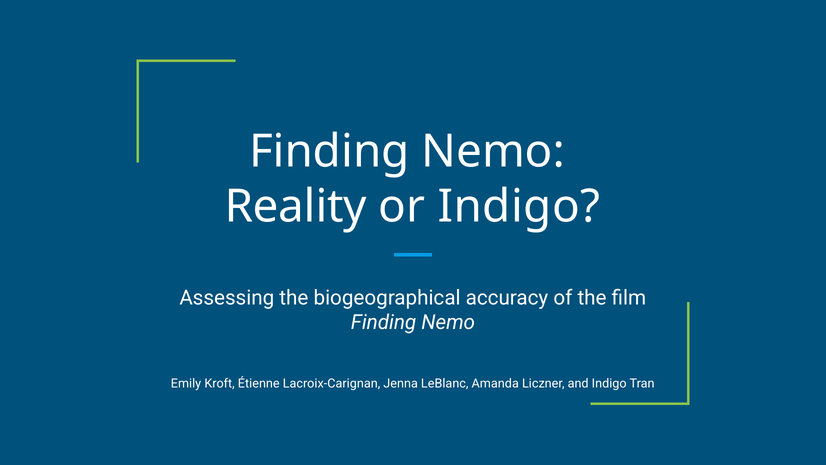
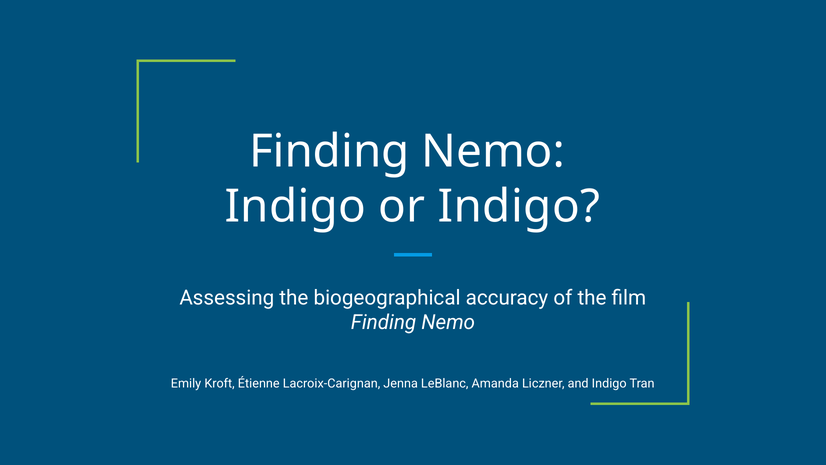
Reality at (296, 206): Reality -> Indigo
